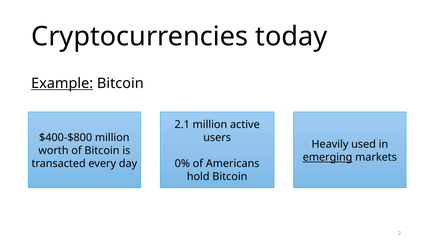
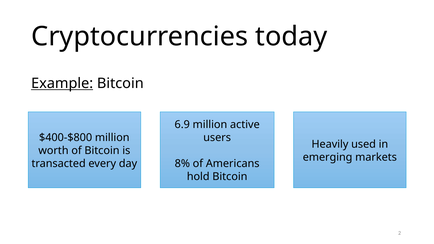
2.1: 2.1 -> 6.9
emerging underline: present -> none
0%: 0% -> 8%
